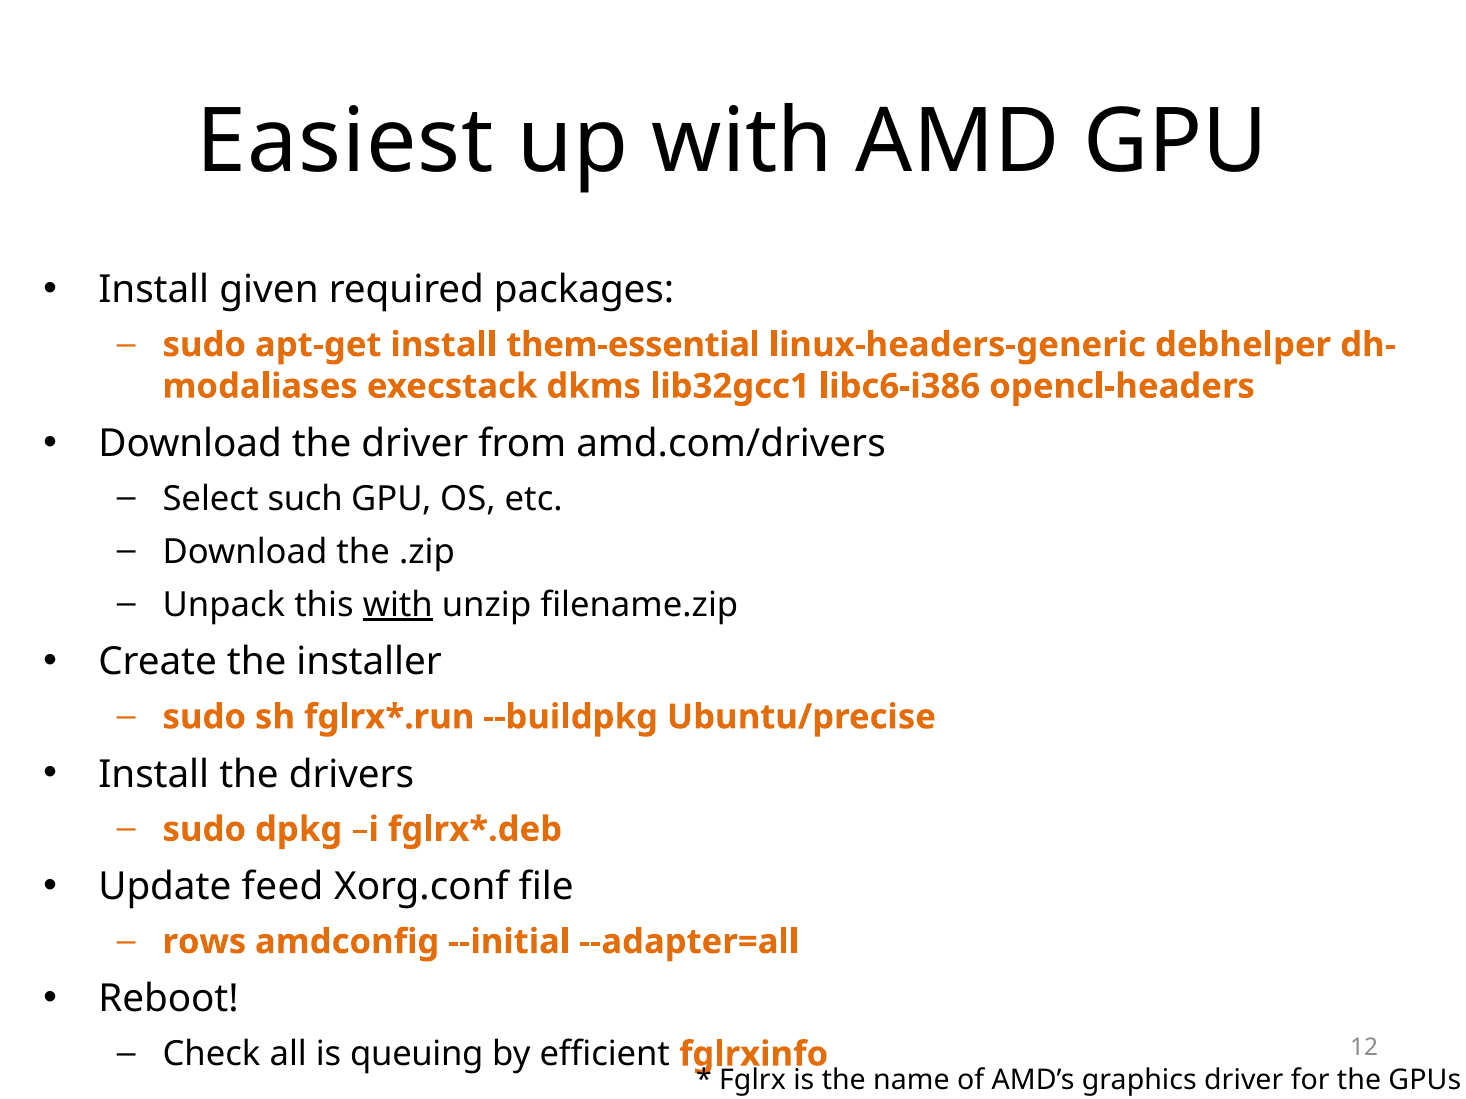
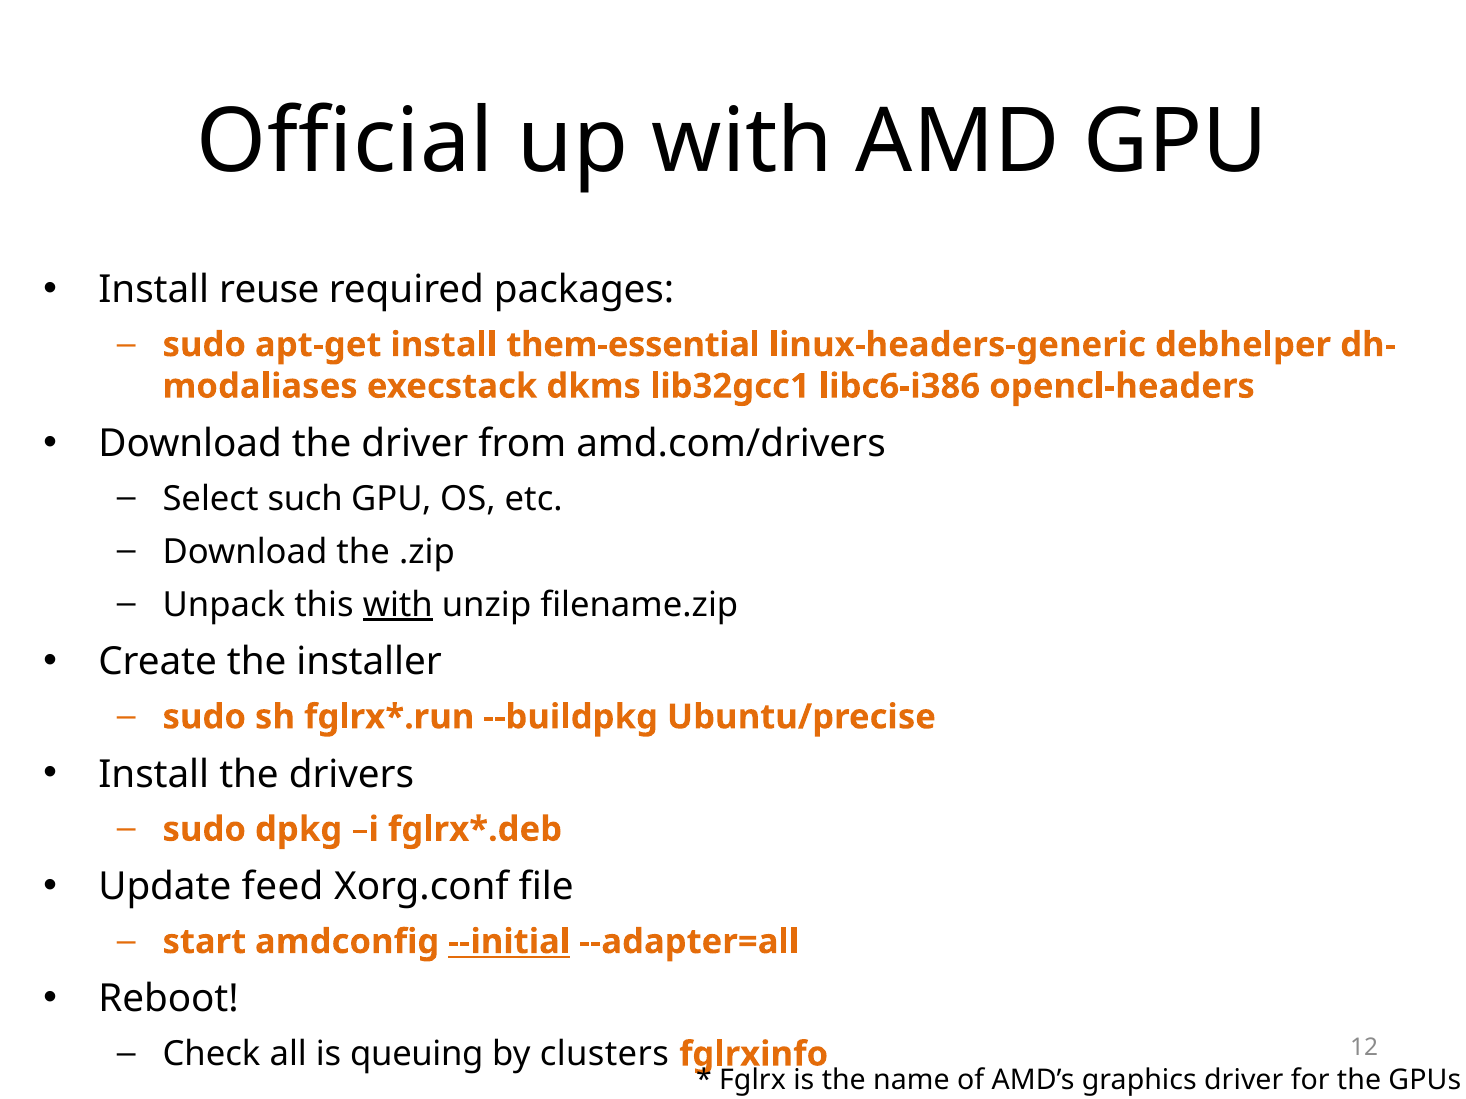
Easiest: Easiest -> Official
given: given -> reuse
rows: rows -> start
--initial underline: none -> present
efficient: efficient -> clusters
